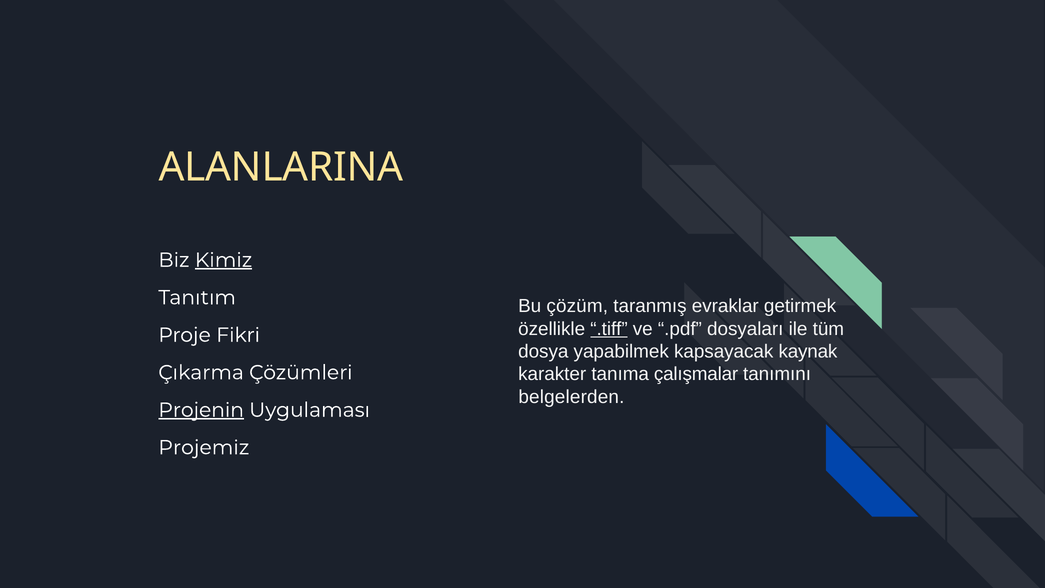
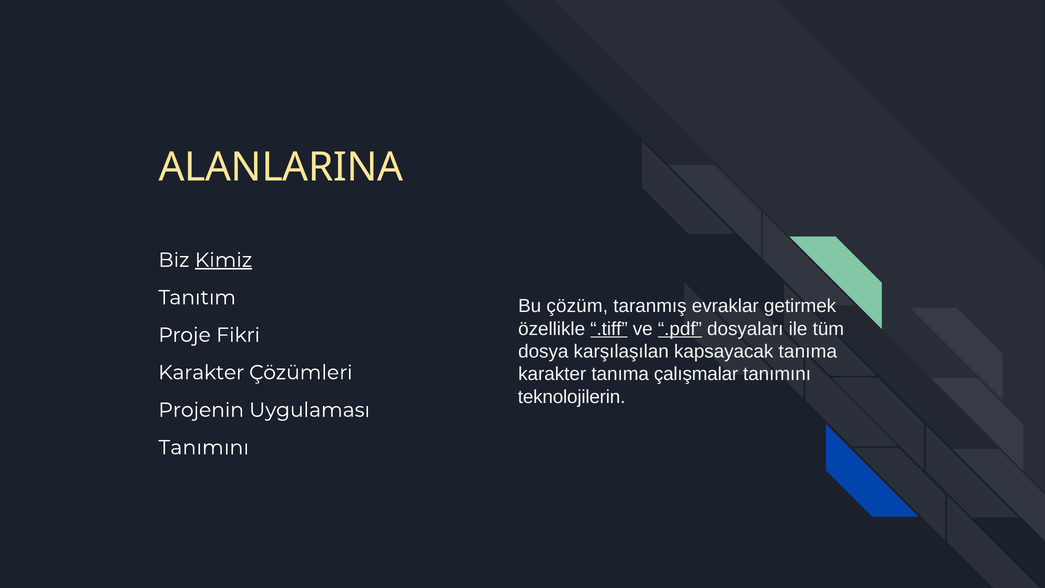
.pdf underline: none -> present
yapabilmek: yapabilmek -> karşılaşılan
kapsayacak kaynak: kaynak -> tanıma
Çıkarma at (201, 372): Çıkarma -> Karakter
belgelerden: belgelerden -> teknolojilerin
Projenin underline: present -> none
Projemiz at (204, 447): Projemiz -> Tanımını
